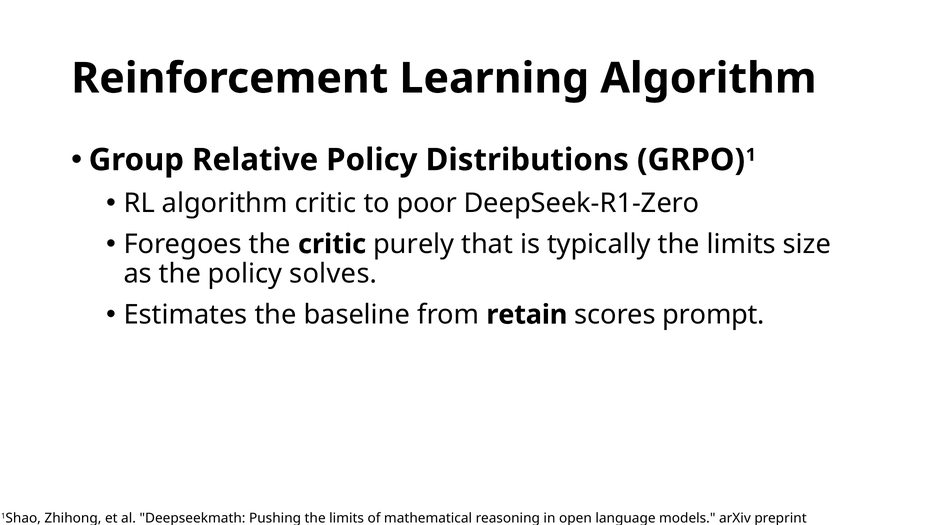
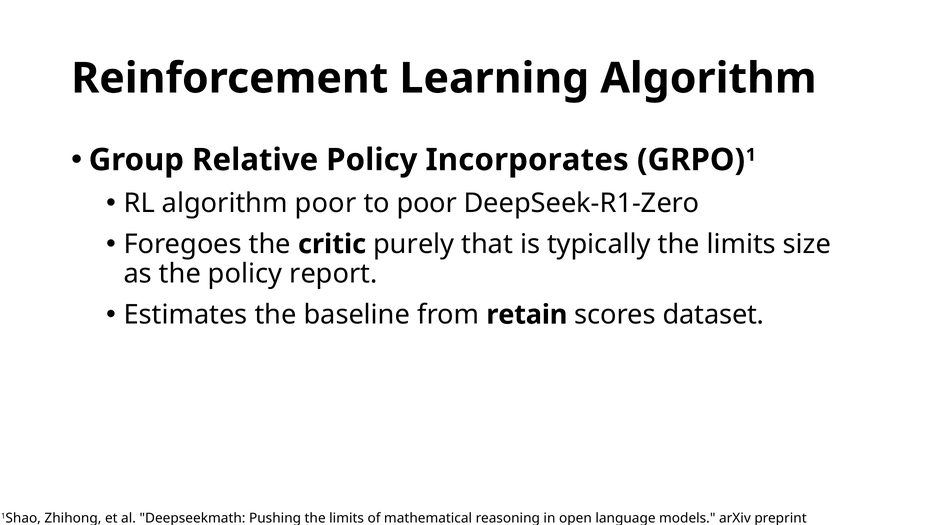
Distributions: Distributions -> Incorporates
algorithm critic: critic -> poor
solves: solves -> report
prompt: prompt -> dataset
